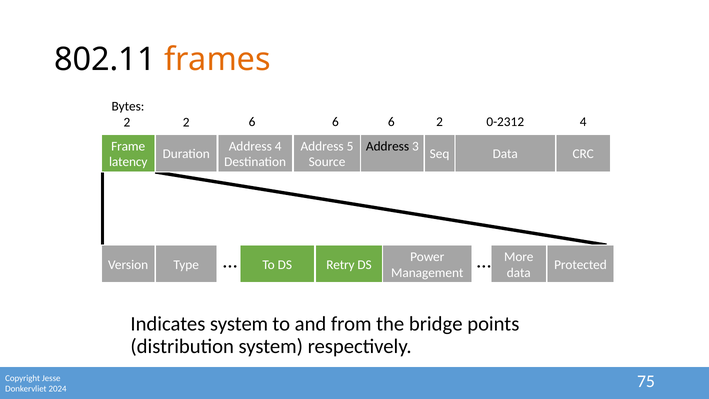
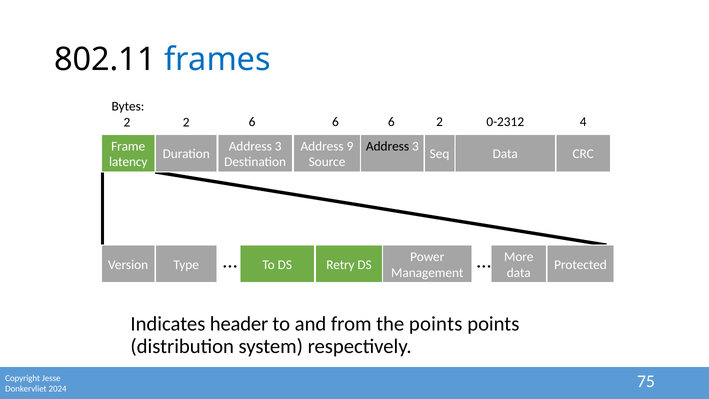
frames colour: orange -> blue
4 at (278, 146): 4 -> 3
5: 5 -> 9
Indicates system: system -> header
the bridge: bridge -> points
